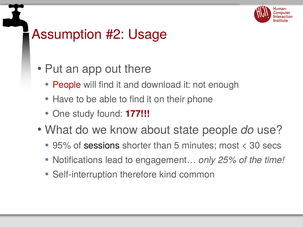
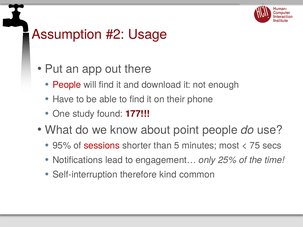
state: state -> point
sessions colour: black -> red
30: 30 -> 75
